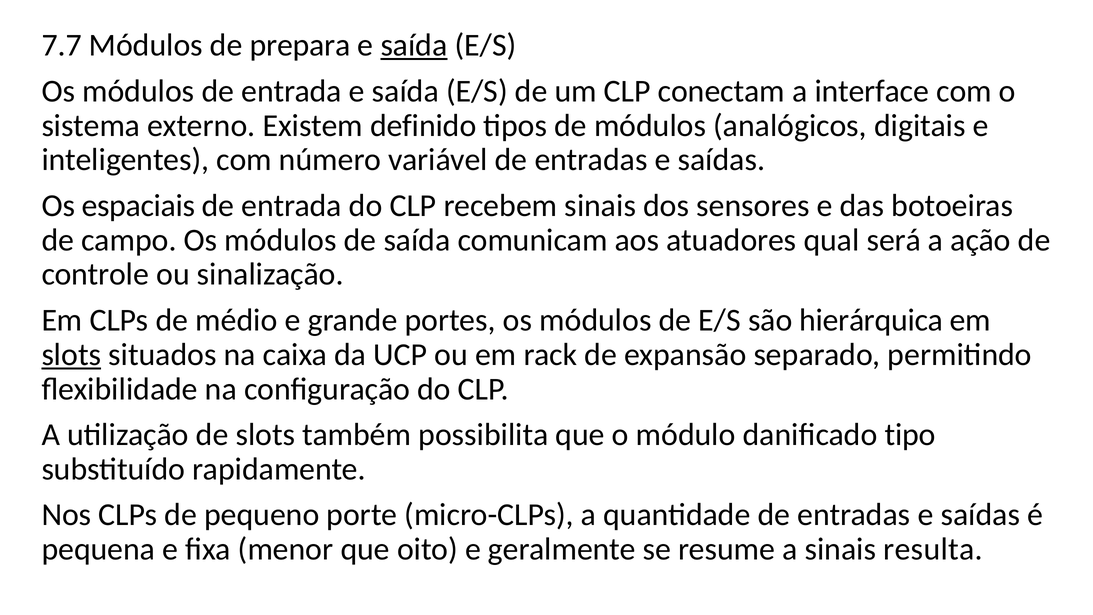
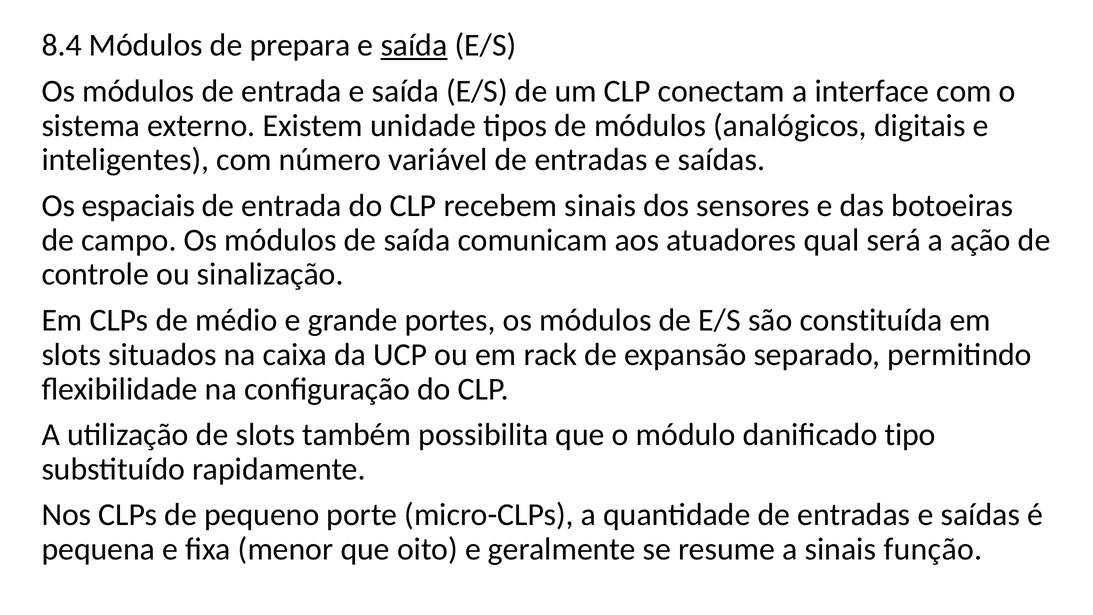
7.7: 7.7 -> 8.4
definido: definido -> unidade
hierárquica: hierárquica -> constituída
slots at (71, 355) underline: present -> none
resulta: resulta -> função
